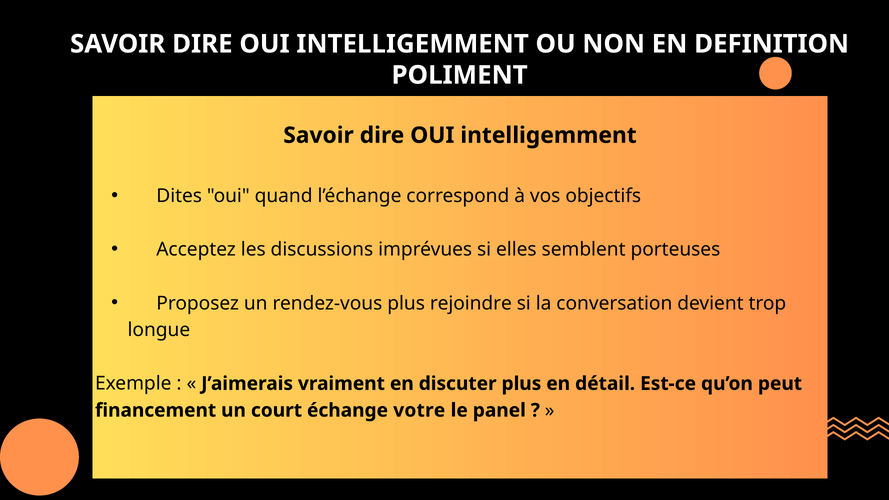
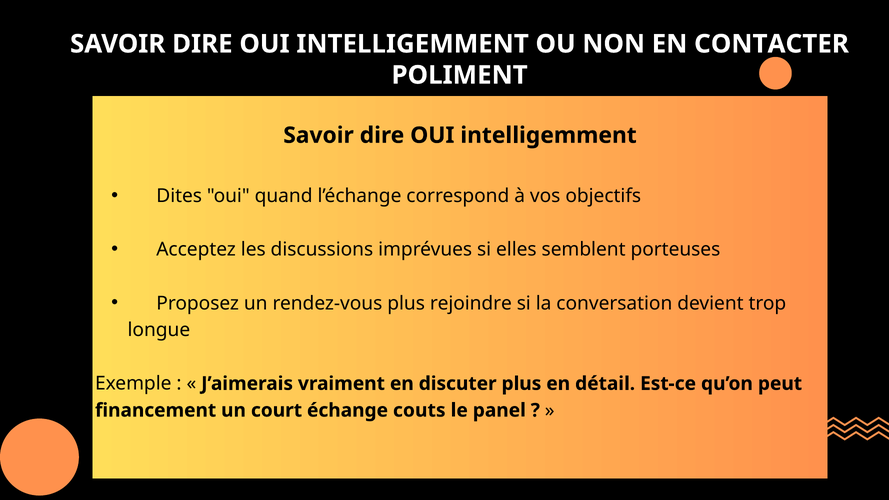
DEFINITION: DEFINITION -> CONTACTER
votre: votre -> couts
